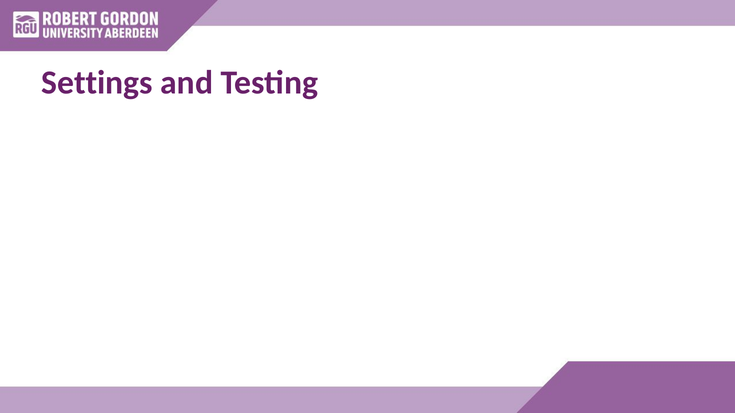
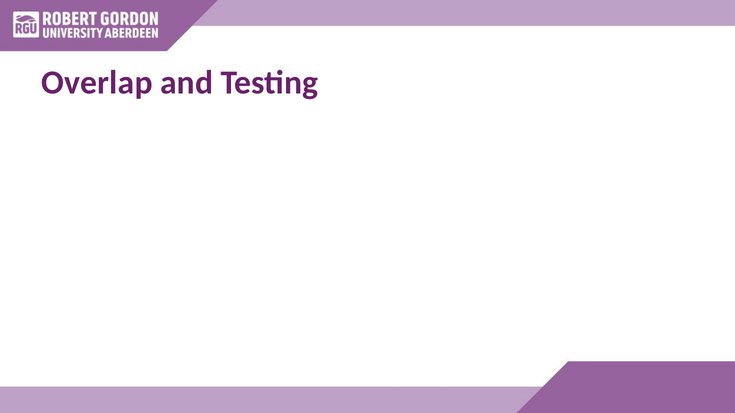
Settings: Settings -> Overlap
